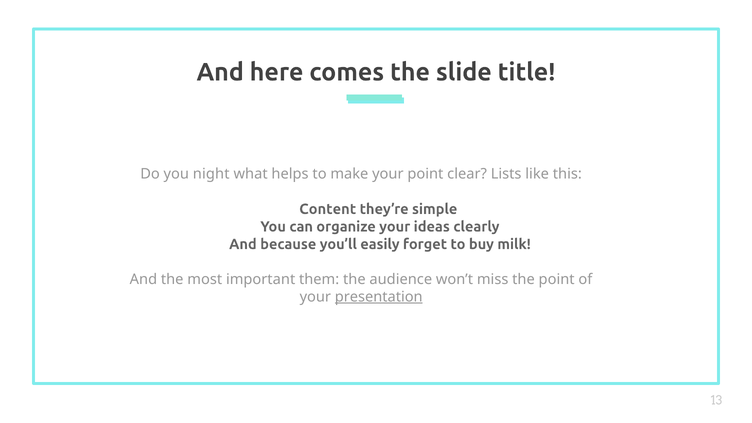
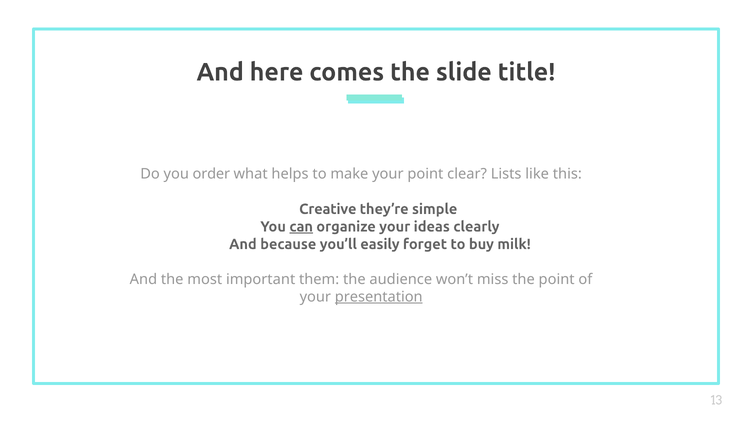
night: night -> order
Content: Content -> Creative
can underline: none -> present
